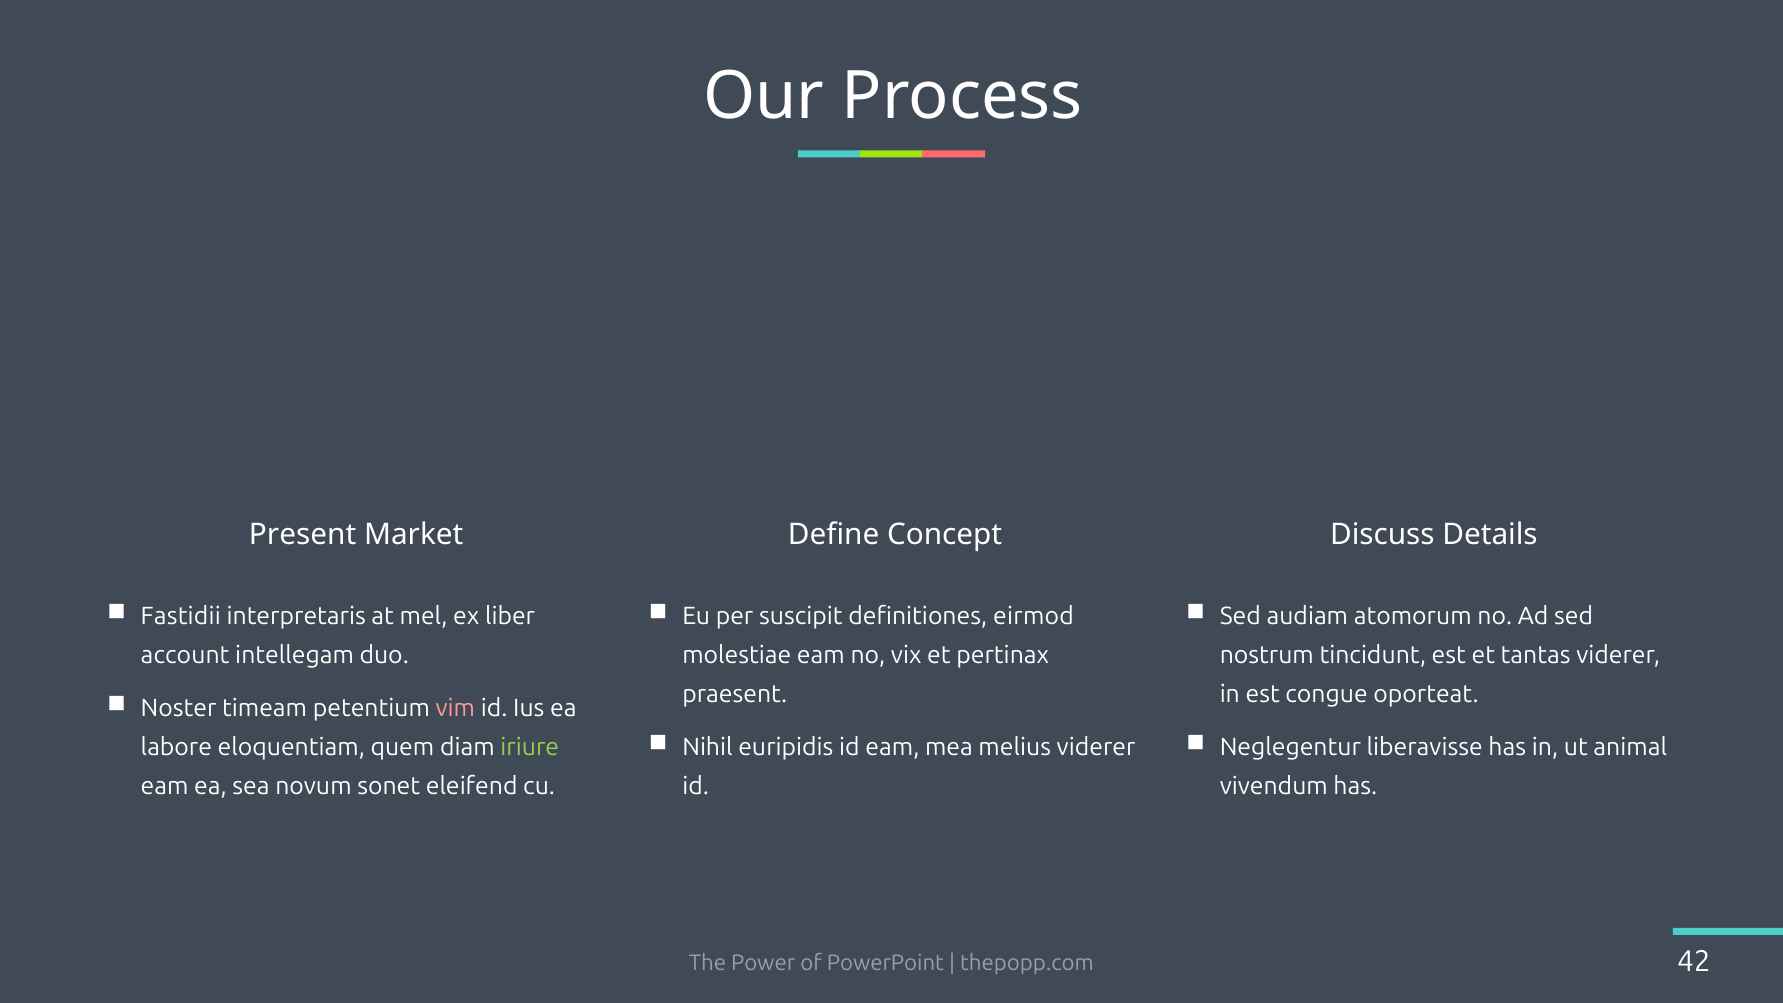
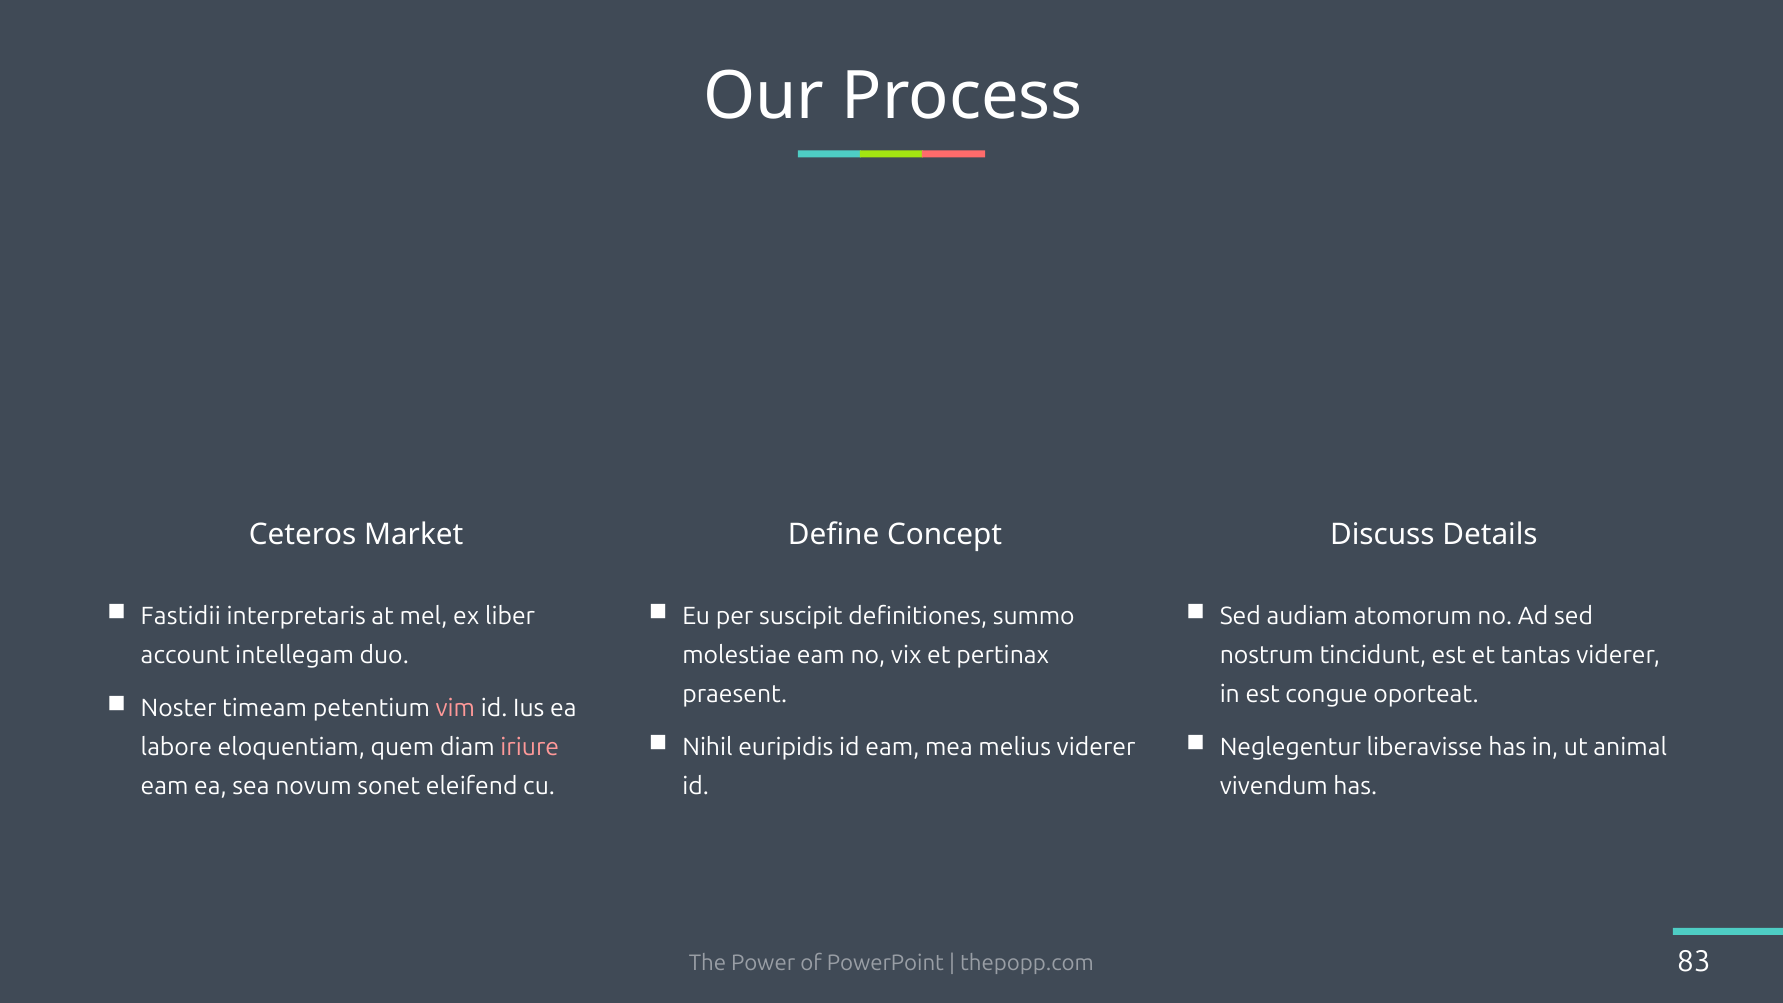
Present: Present -> Ceteros
eirmod: eirmod -> summo
iriure colour: light green -> pink
42: 42 -> 83
